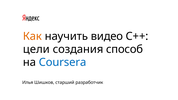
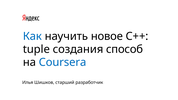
Как colour: orange -> blue
видео: видео -> новое
цели: цели -> tuple
